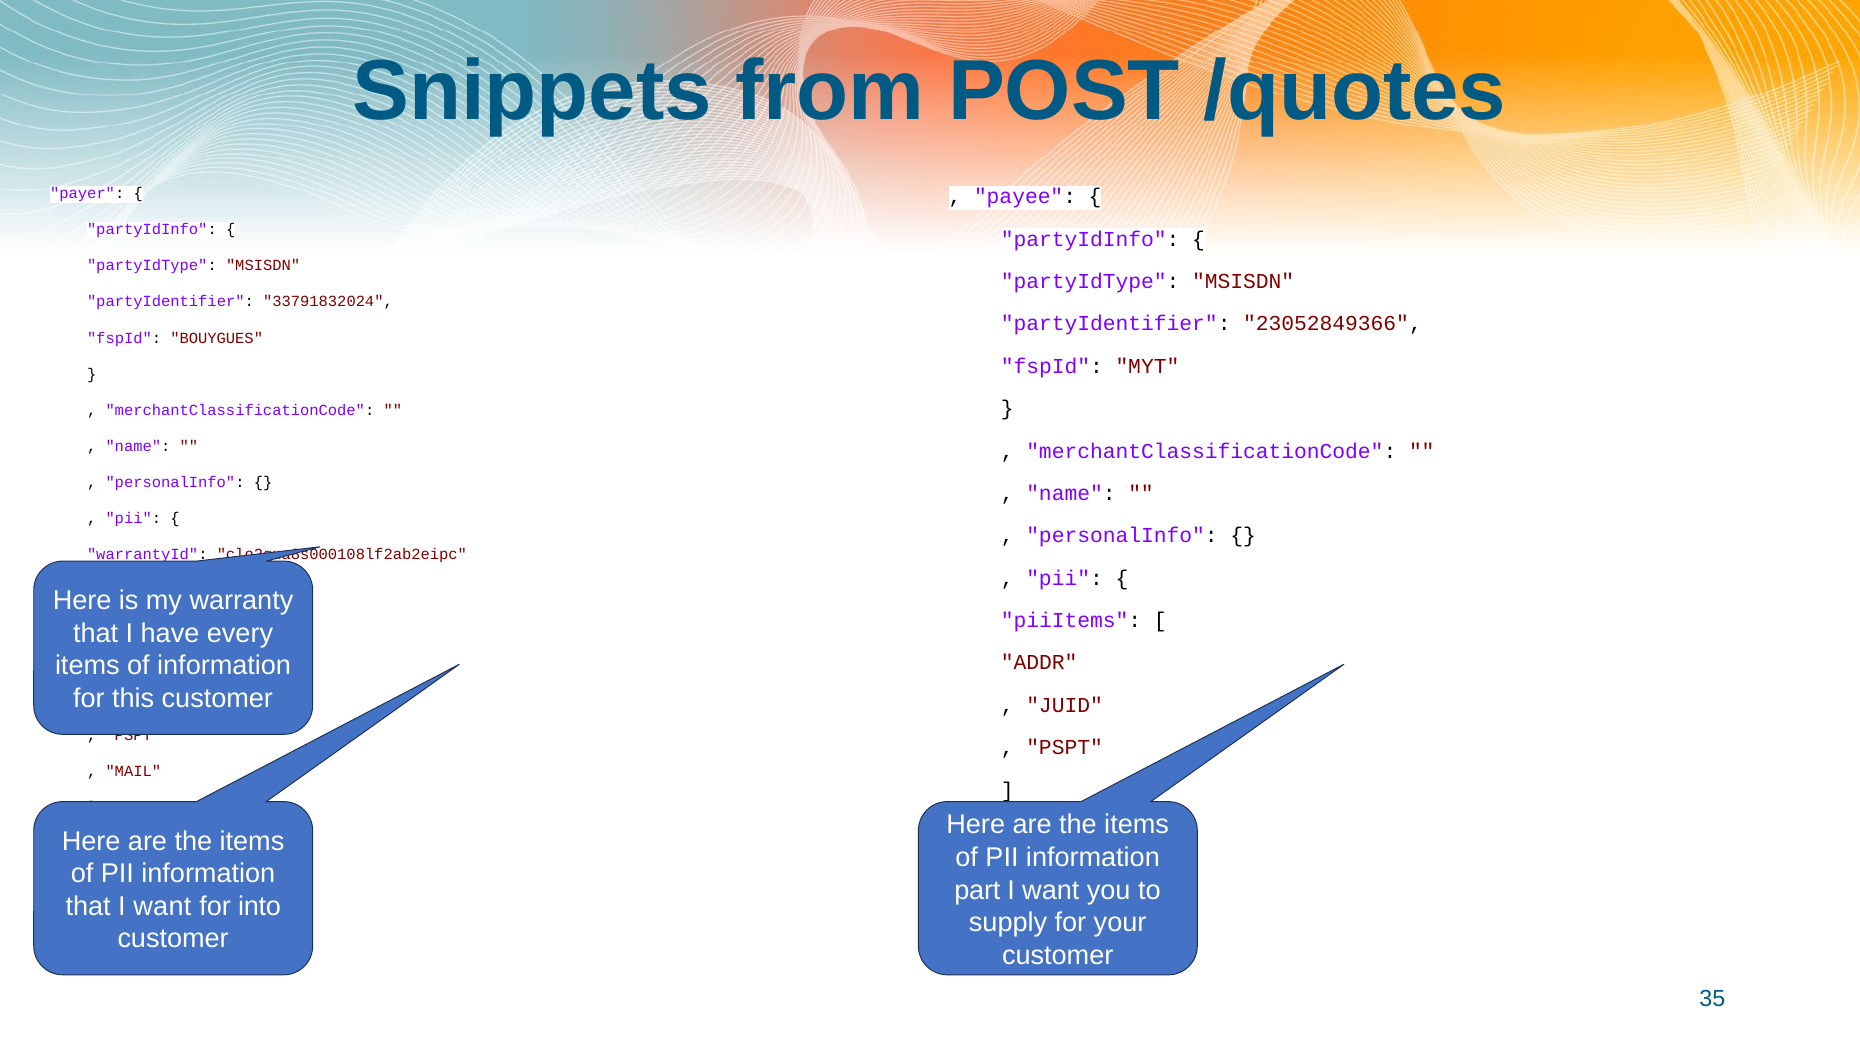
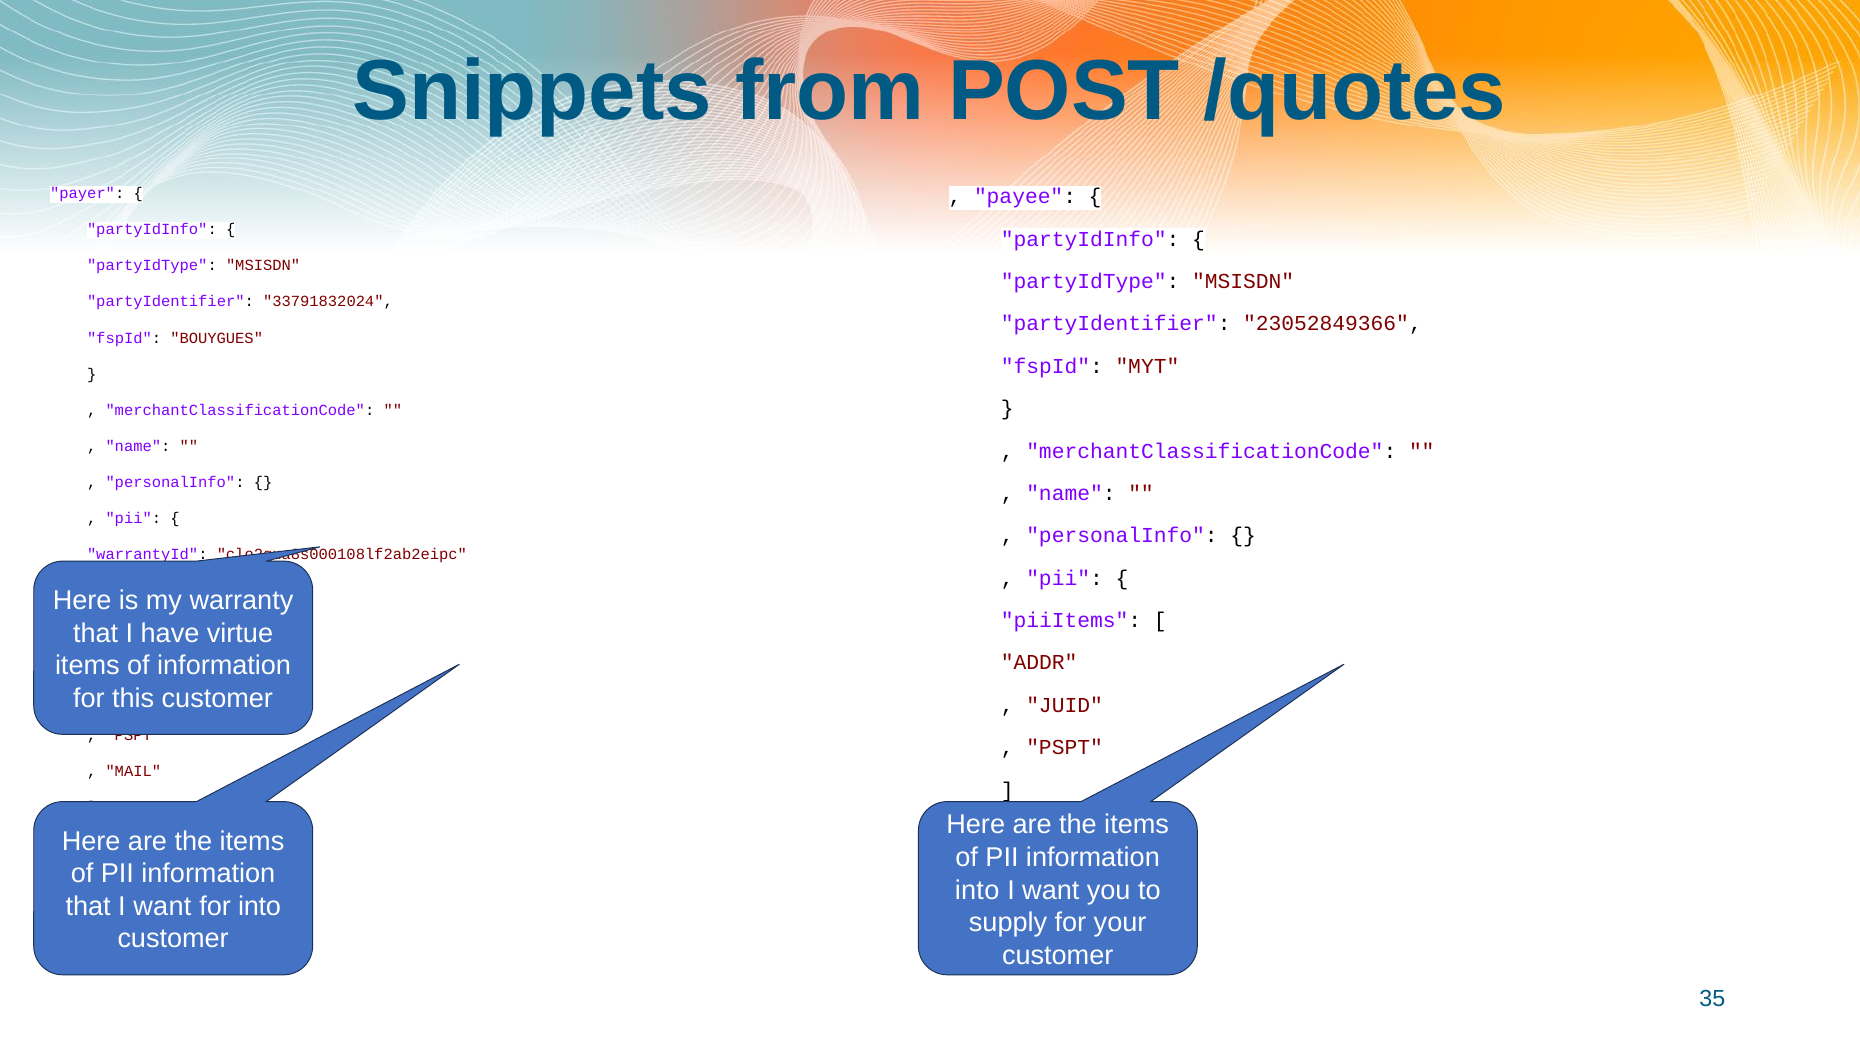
every: every -> virtue
part at (977, 890): part -> into
